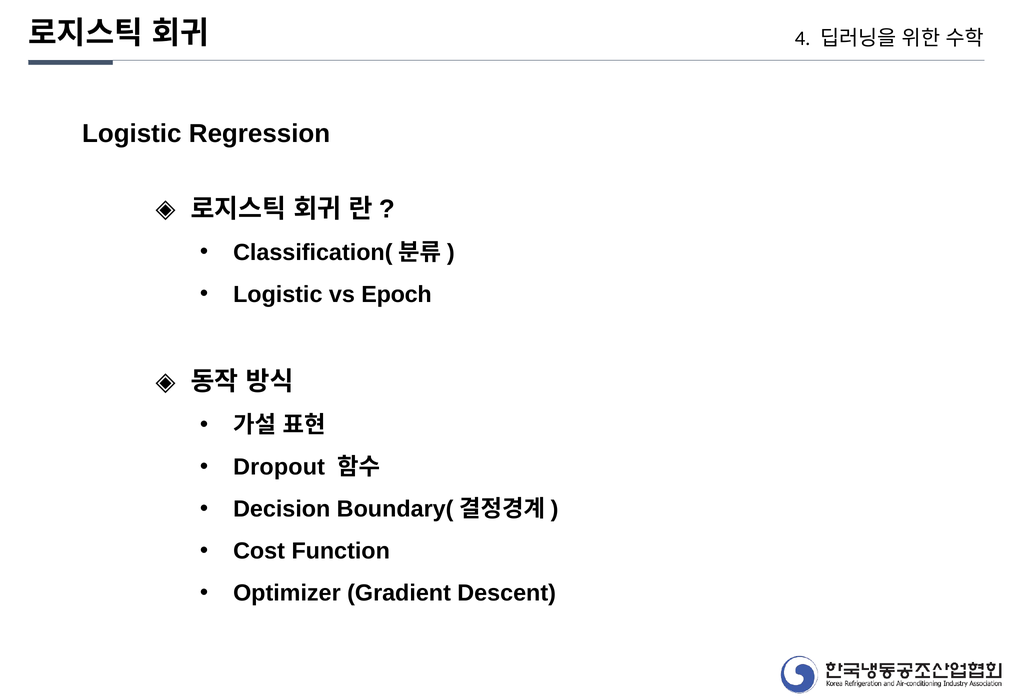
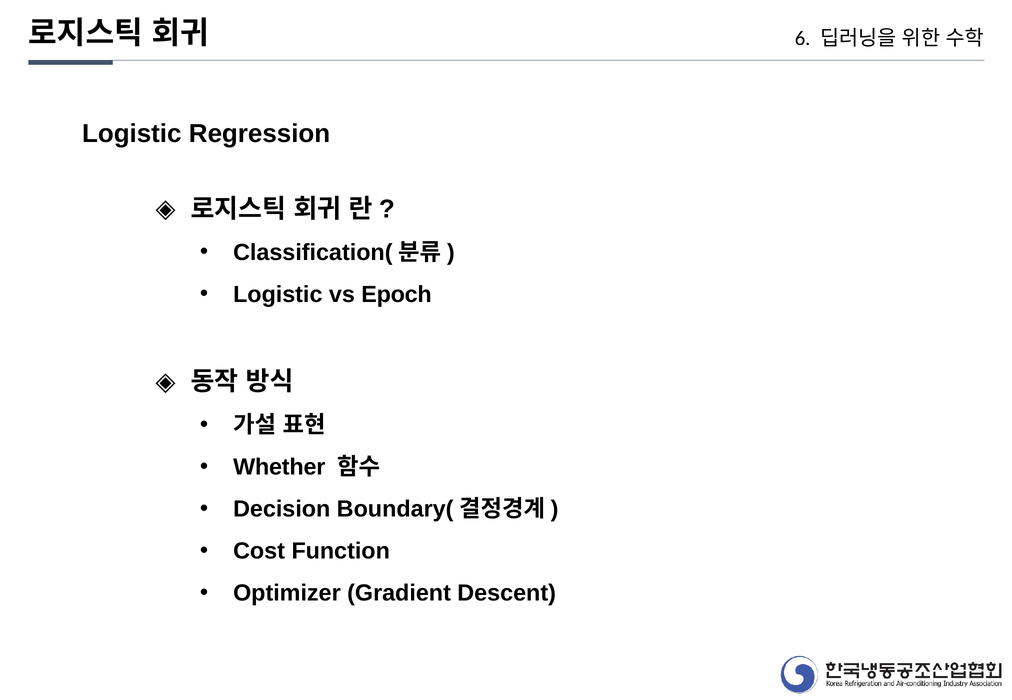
4: 4 -> 6
Dropout: Dropout -> Whether
